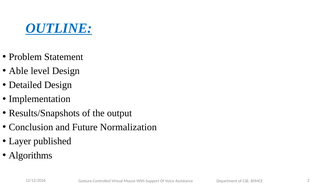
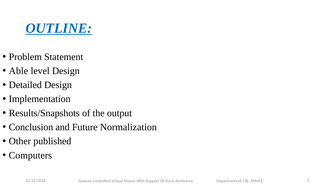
Layer: Layer -> Other
Algorithms: Algorithms -> Computers
